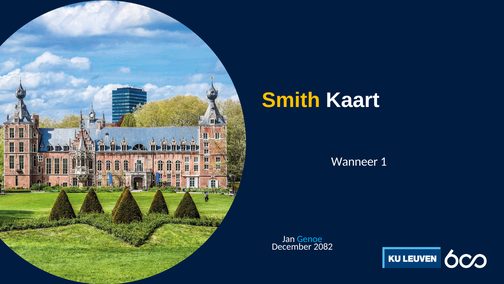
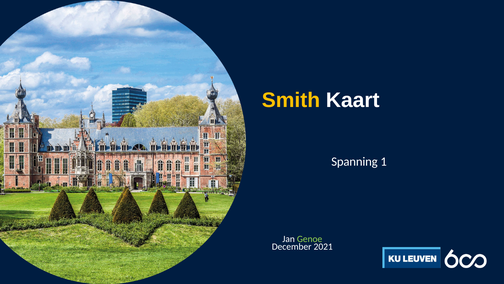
Wanneer: Wanneer -> Spanning
Genoe colour: light blue -> light green
2082: 2082 -> 2021
